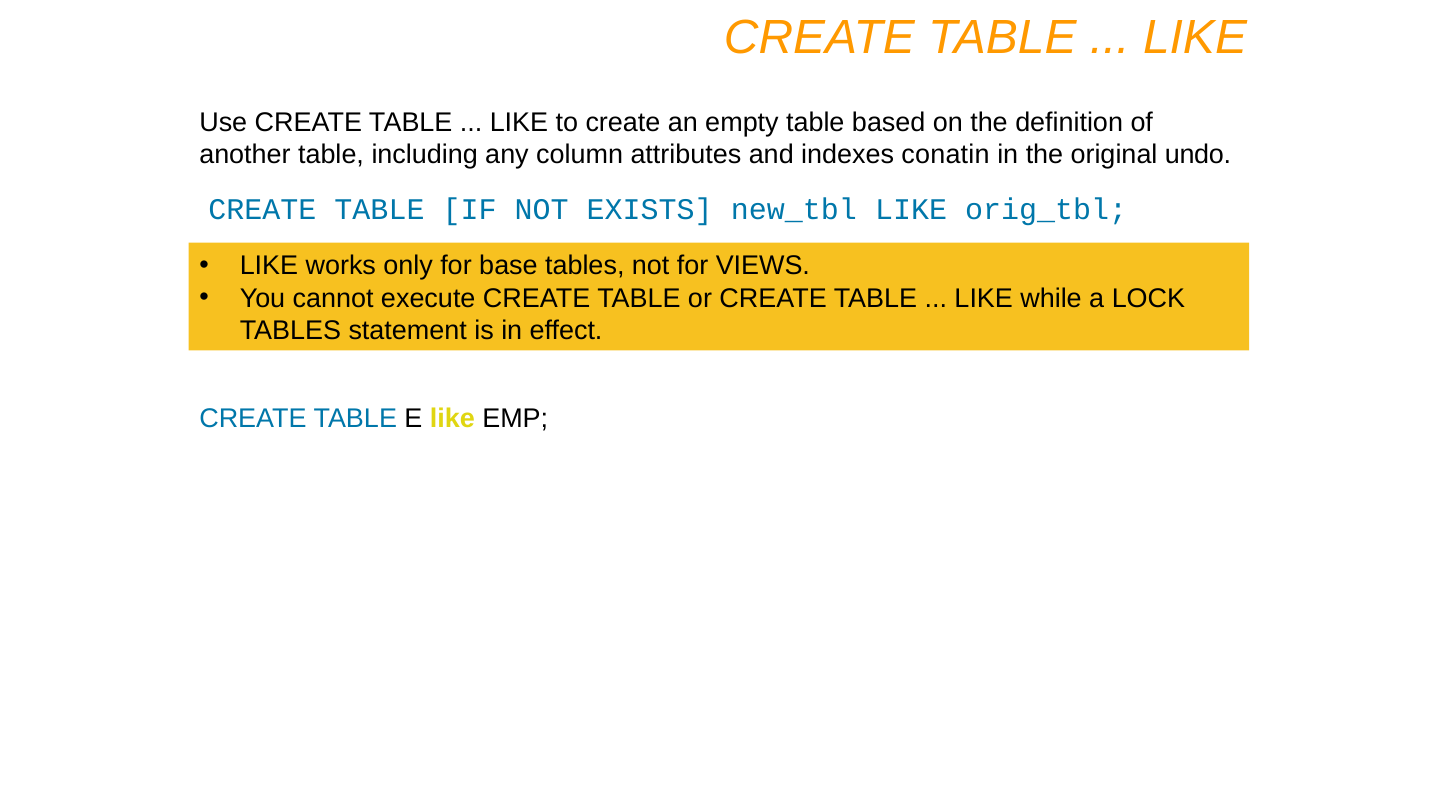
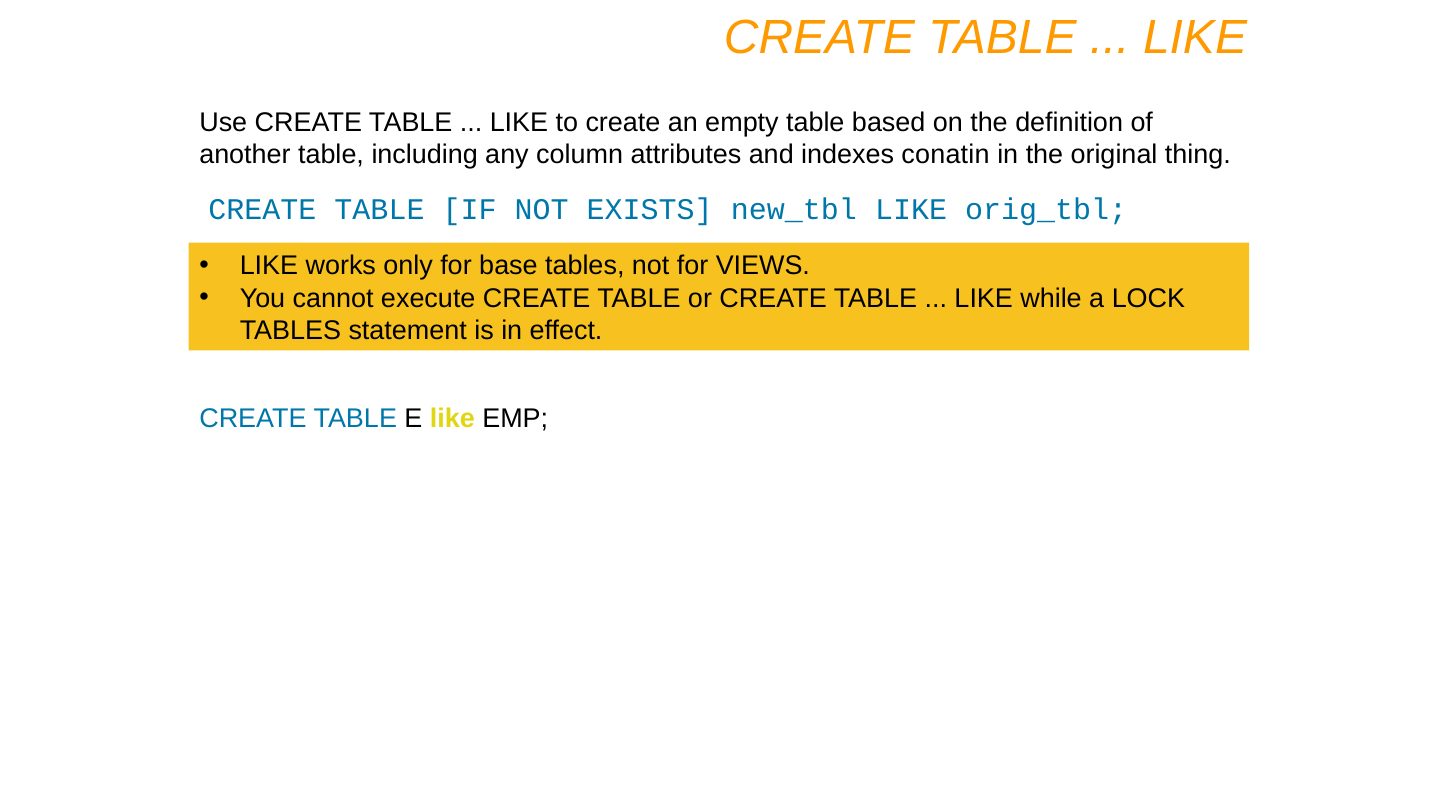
undo: undo -> thing
